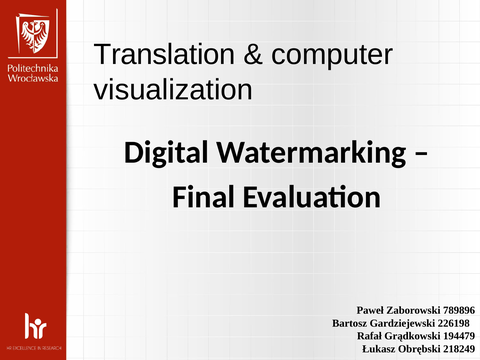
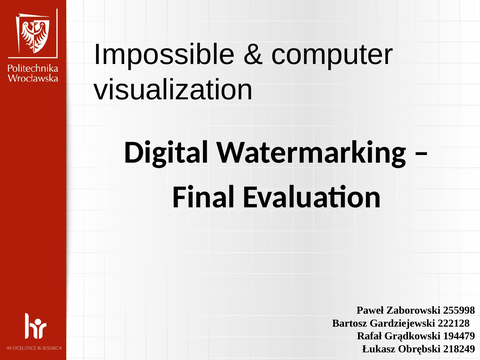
Translation: Translation -> Impossible
789896: 789896 -> 255998
226198: 226198 -> 222128
